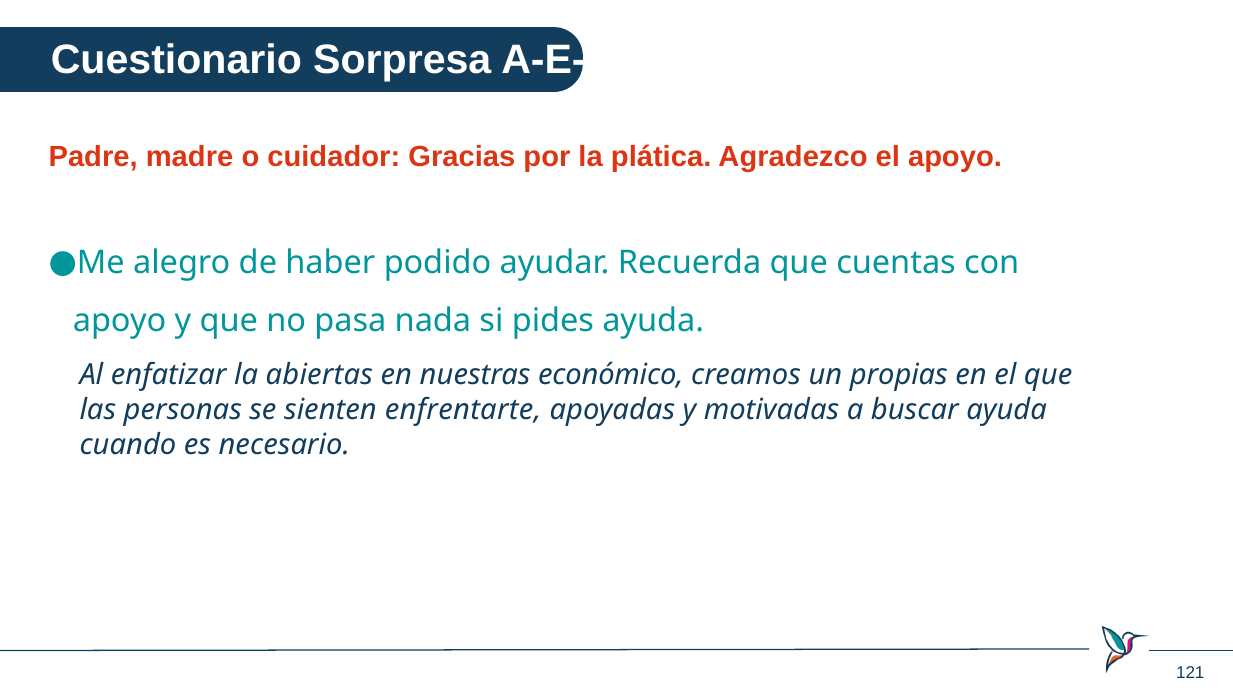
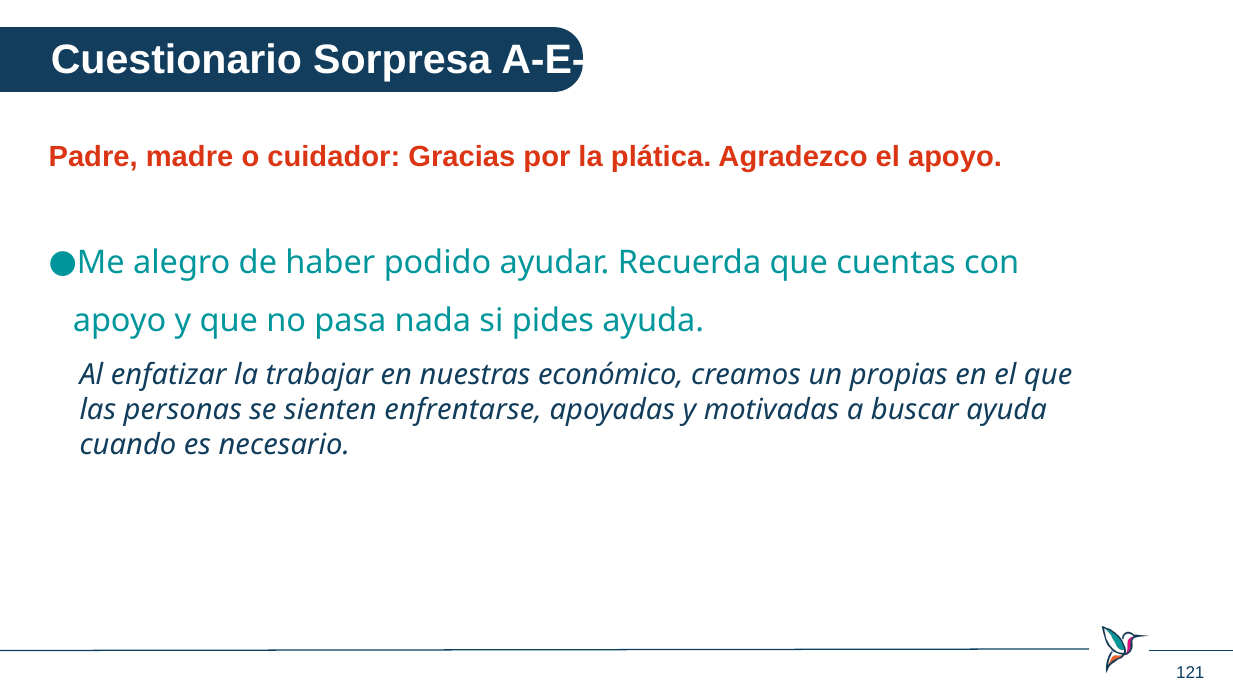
abiertas: abiertas -> trabajar
enfrentarte: enfrentarte -> enfrentarse
